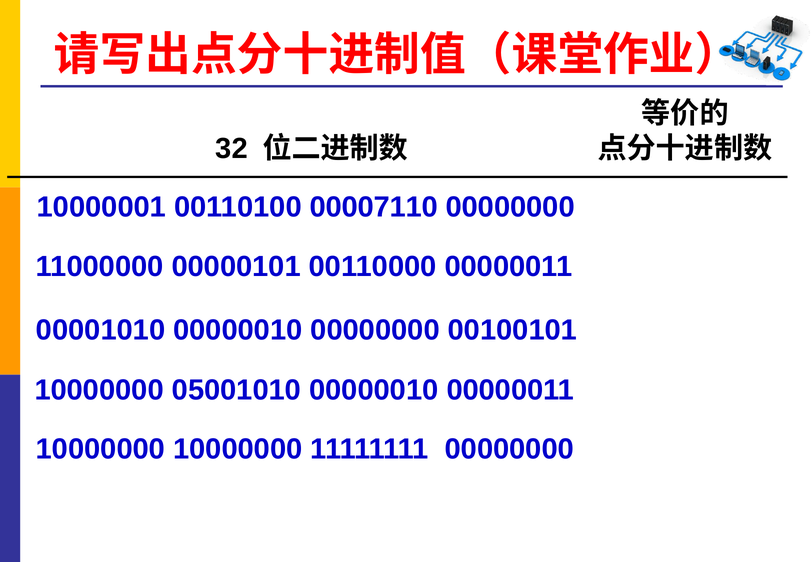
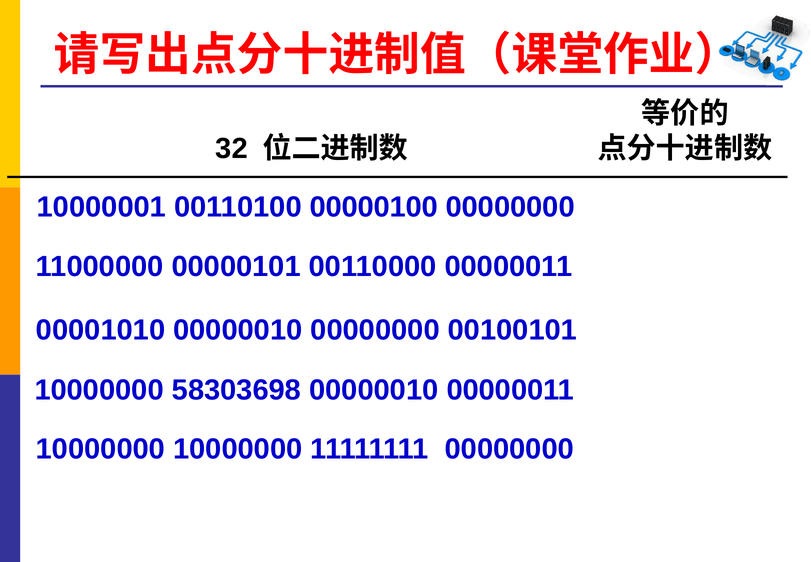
00007110: 00007110 -> 00000100
05001010: 05001010 -> 58303698
